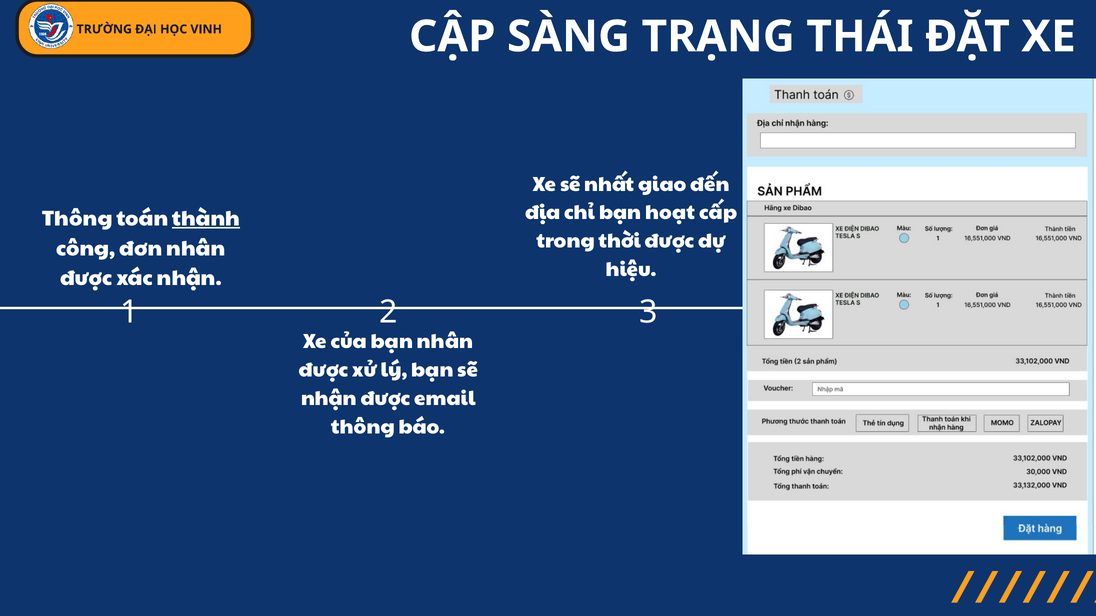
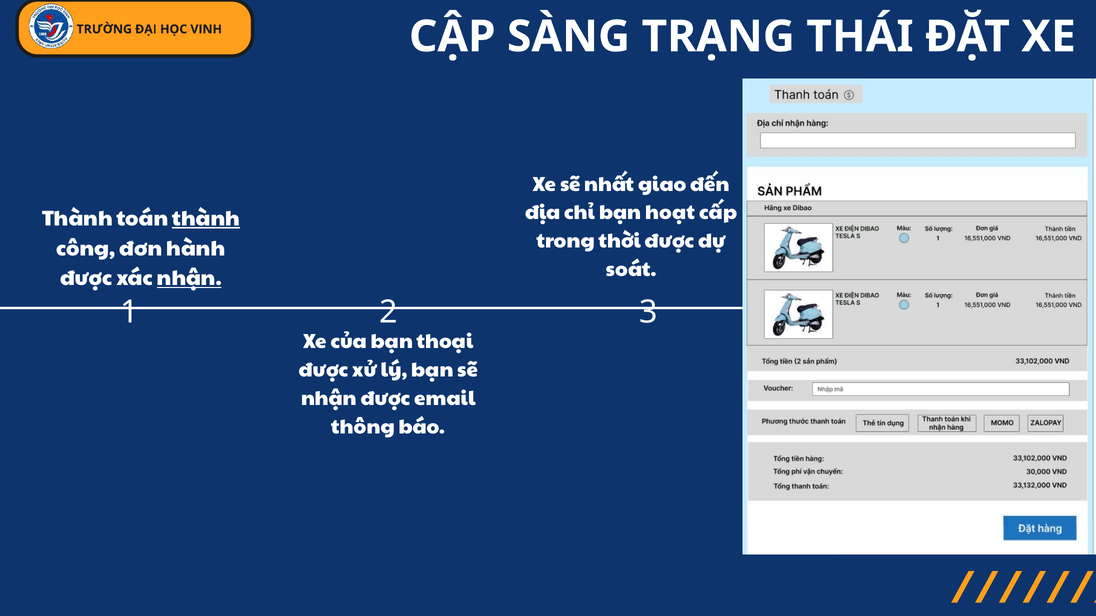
Thông at (77, 219): Thông -> Thành
đơn nhân: nhân -> hành
hiệu: hiệu -> soát
nhận at (189, 279) underline: none -> present
bạn nhân: nhân -> thoại
